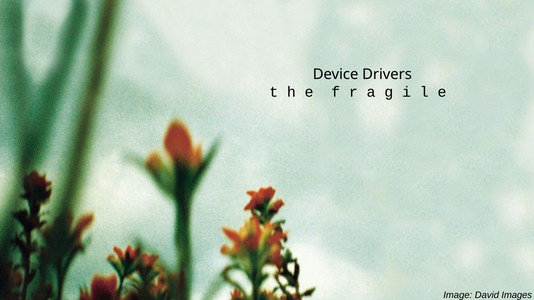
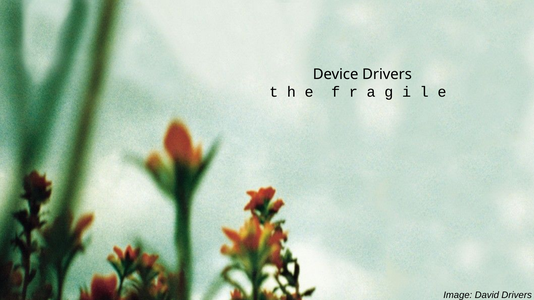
David Images: Images -> Drivers
